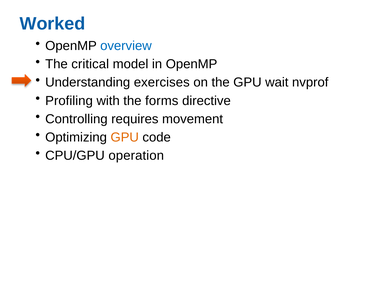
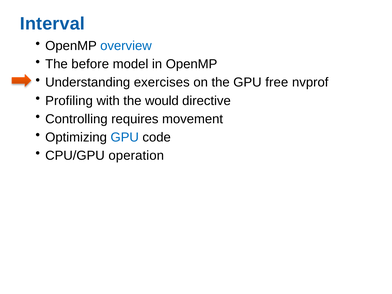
Worked: Worked -> Interval
critical: critical -> before
wait: wait -> free
forms: forms -> would
GPU at (125, 137) colour: orange -> blue
